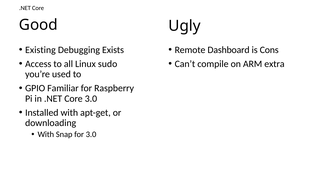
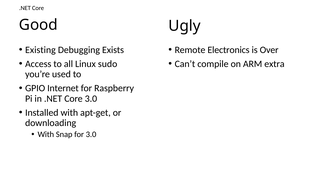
Dashboard: Dashboard -> Electronics
Cons: Cons -> Over
Familiar: Familiar -> Internet
